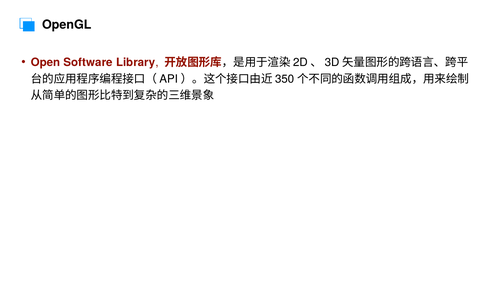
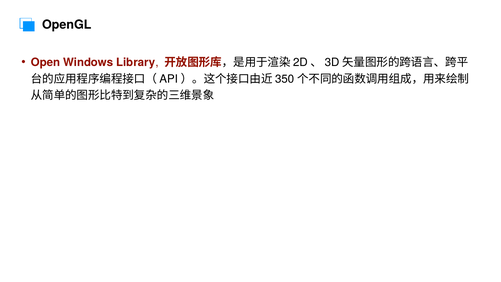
Software: Software -> Windows
